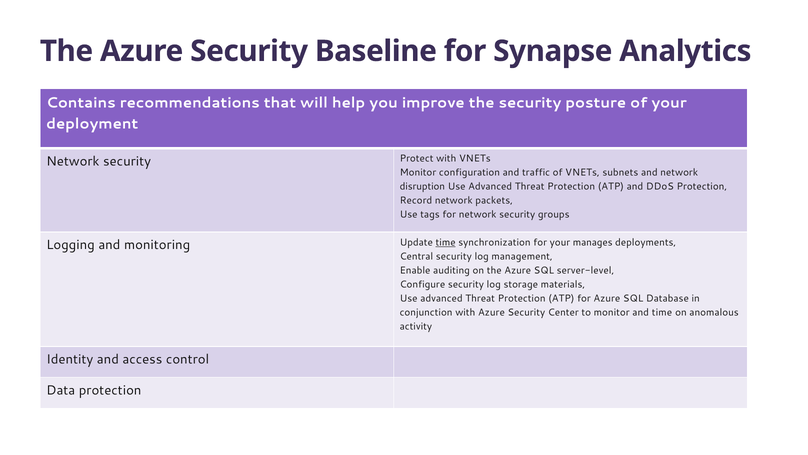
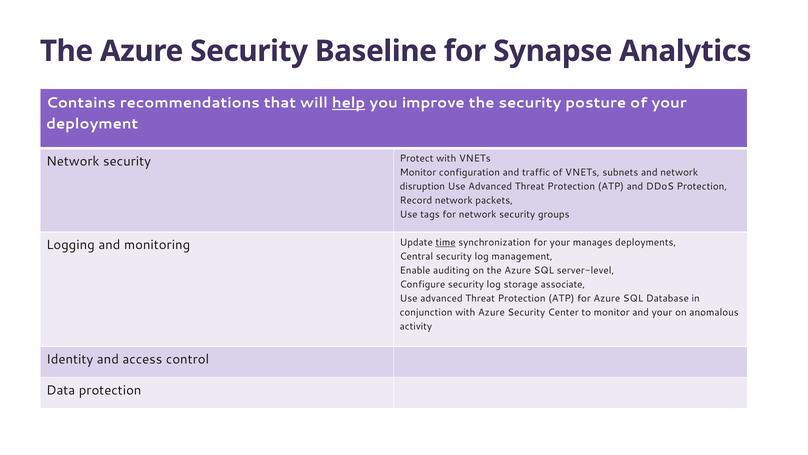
help underline: none -> present
materials: materials -> associate
and time: time -> your
